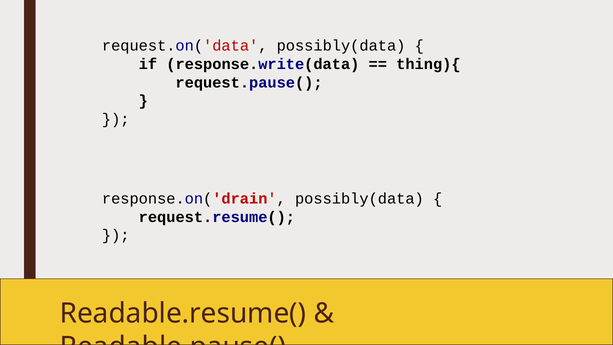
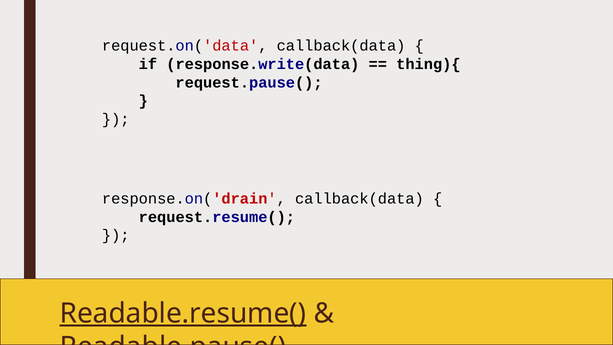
request.on('data possibly(data: possibly(data -> callback(data
response.on('drain possibly(data: possibly(data -> callback(data
Readable.resume( underline: none -> present
